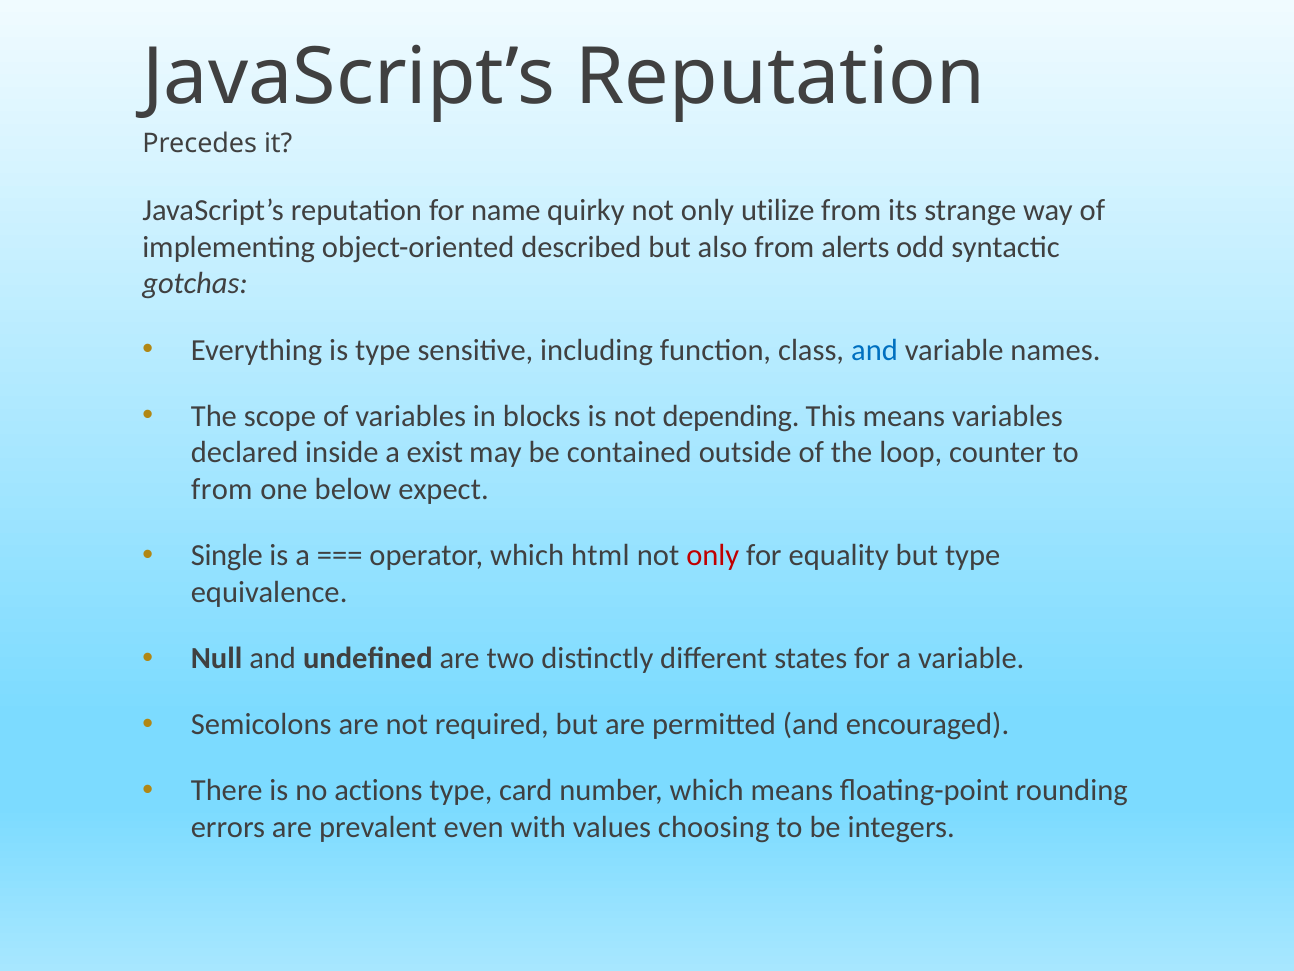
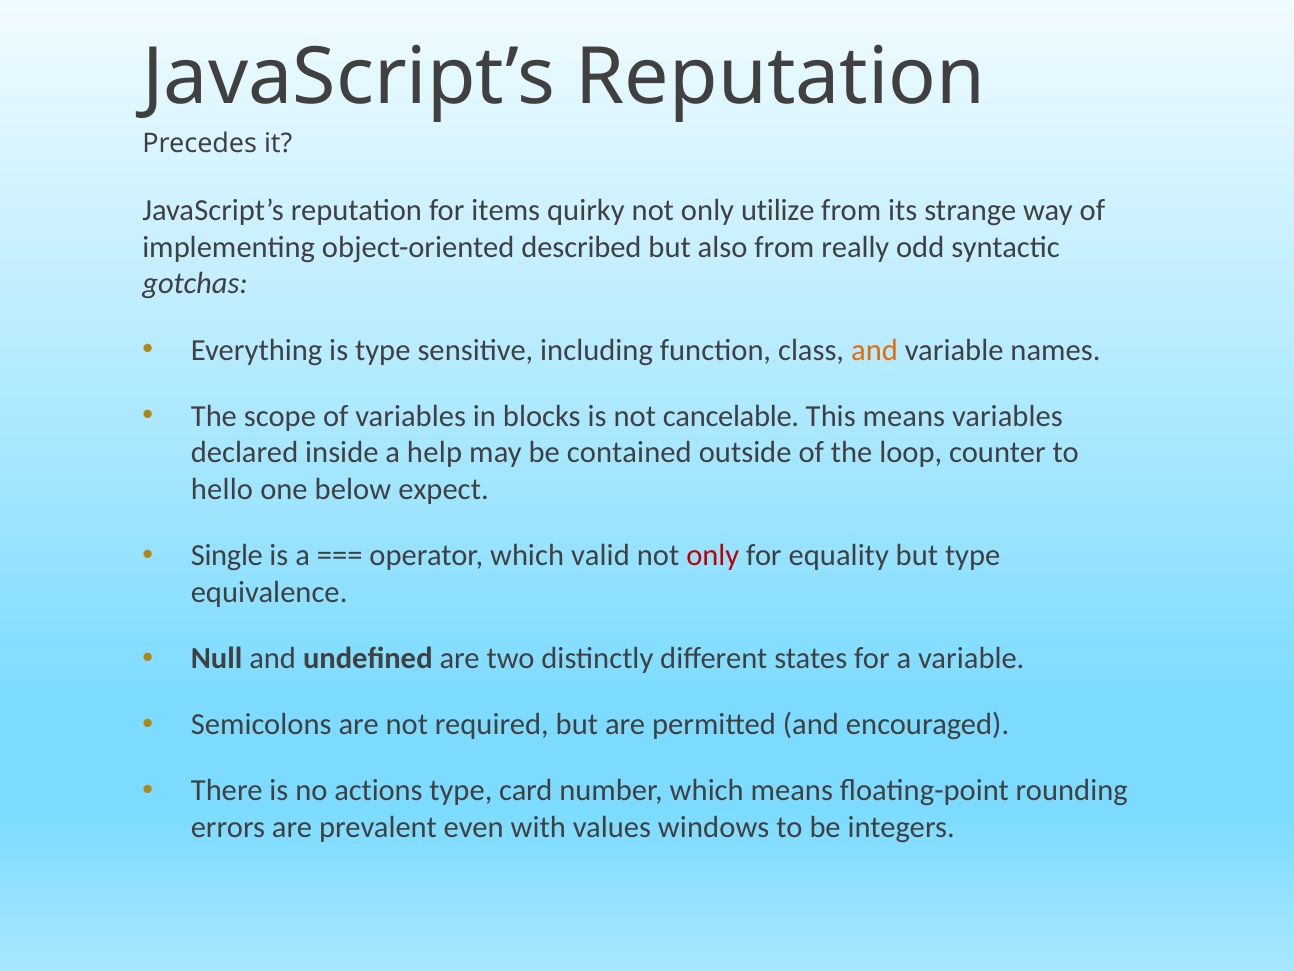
name: name -> items
alerts: alerts -> really
and at (874, 350) colour: blue -> orange
depending: depending -> cancelable
exist: exist -> help
from at (222, 489): from -> hello
html: html -> valid
choosing: choosing -> windows
